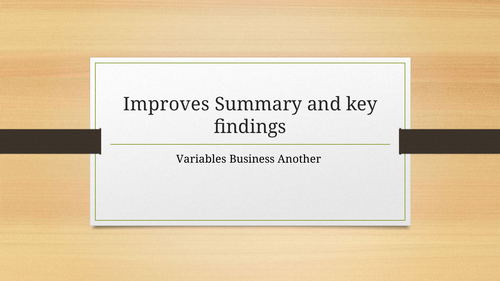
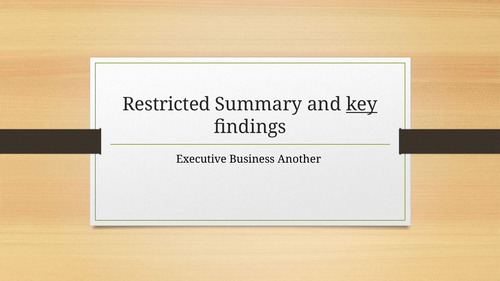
Improves: Improves -> Restricted
key underline: none -> present
Variables: Variables -> Executive
